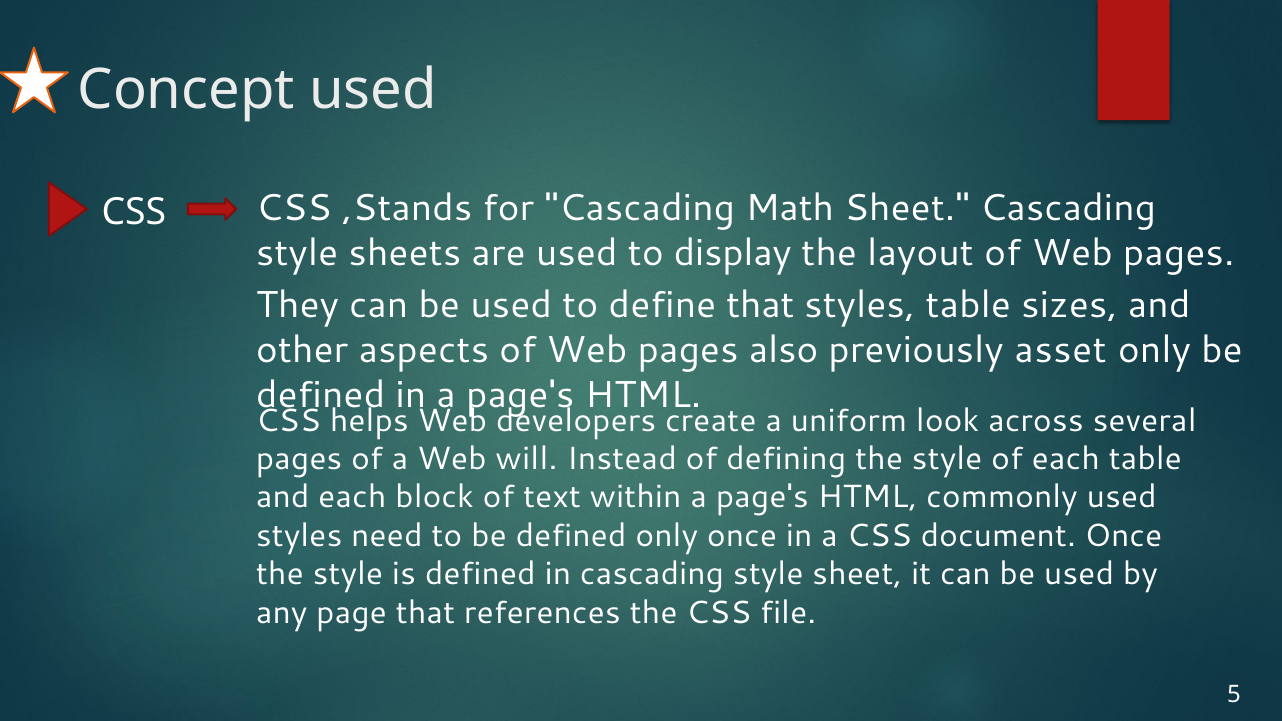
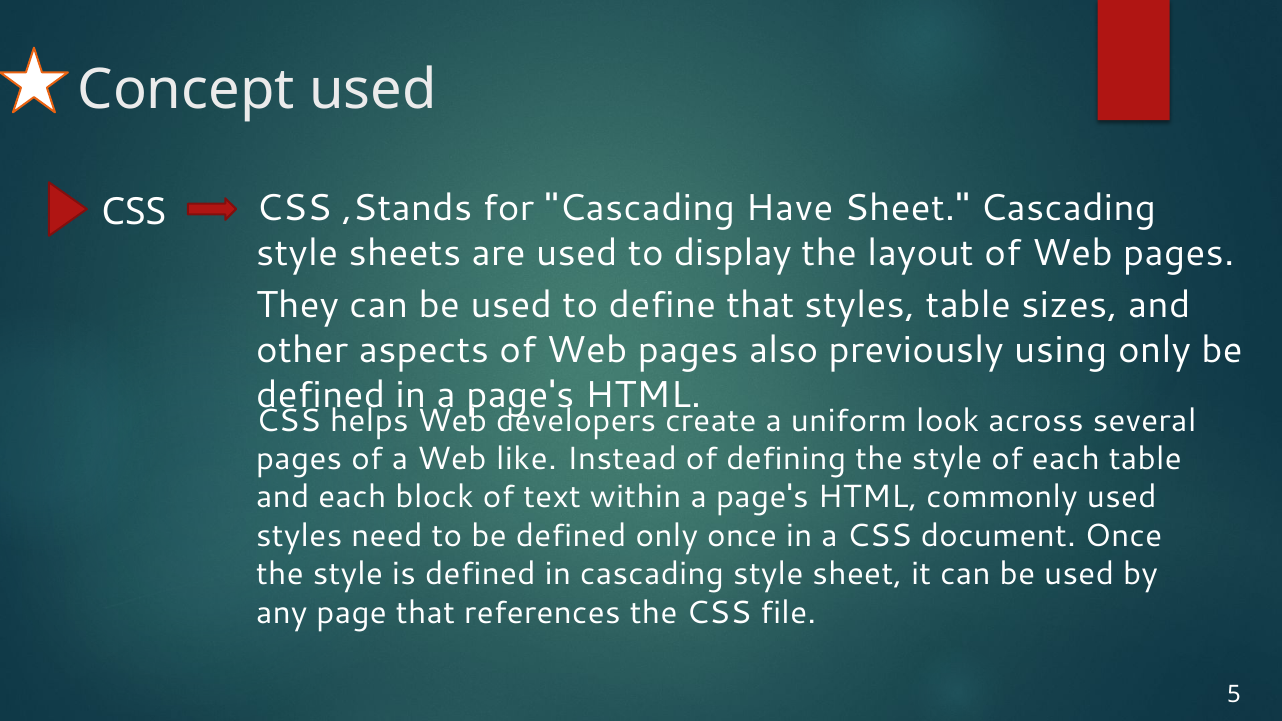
Math: Math -> Have
asset: asset -> using
will: will -> like
